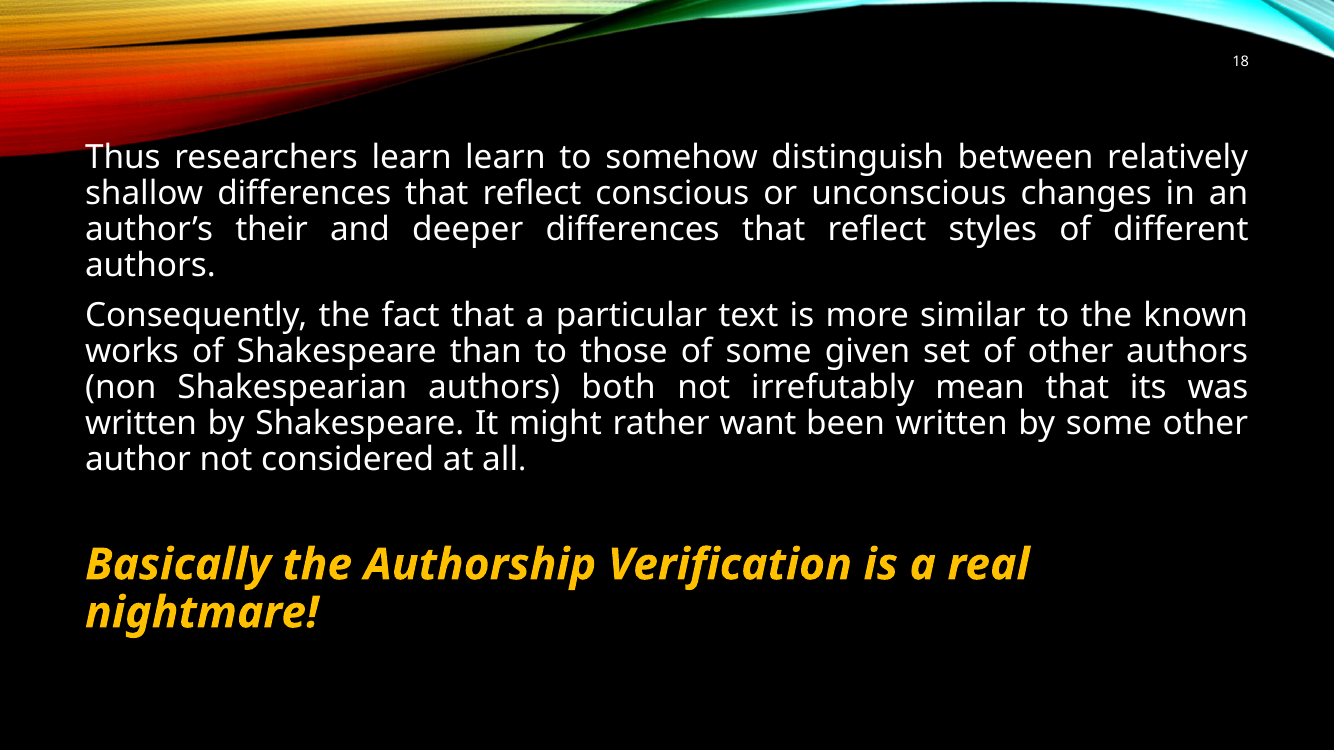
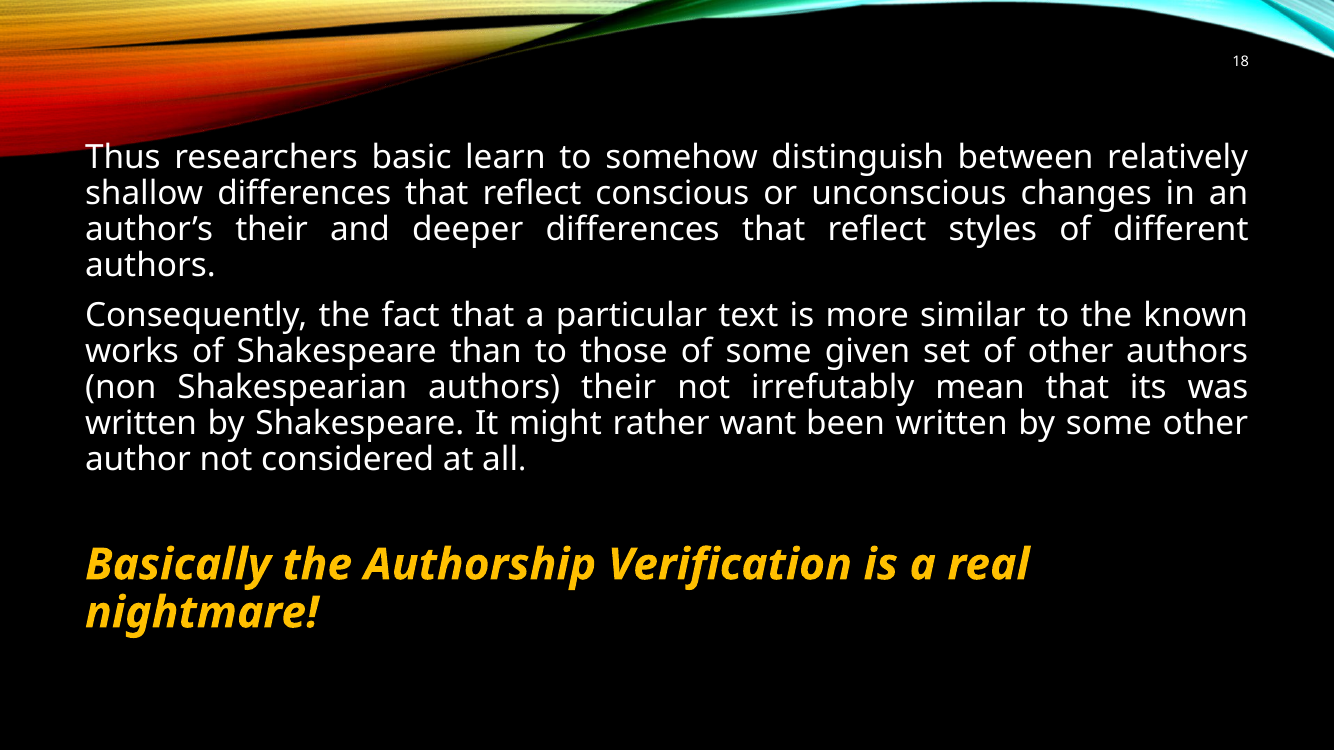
researchers learn: learn -> basic
authors both: both -> their
